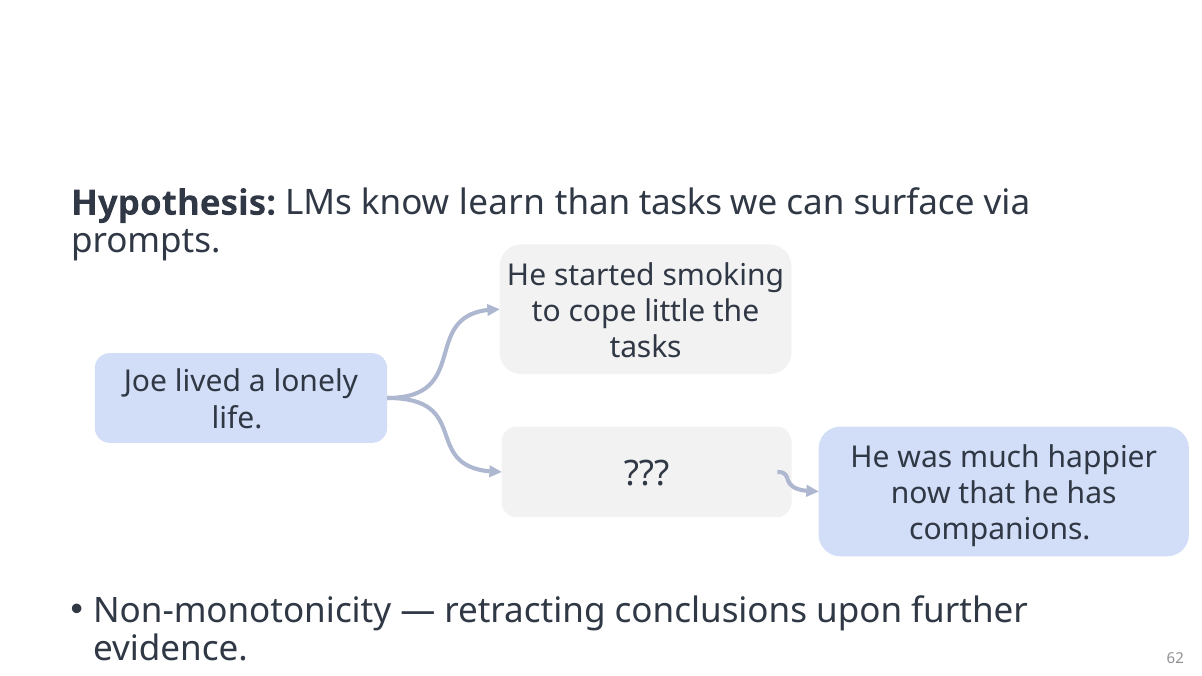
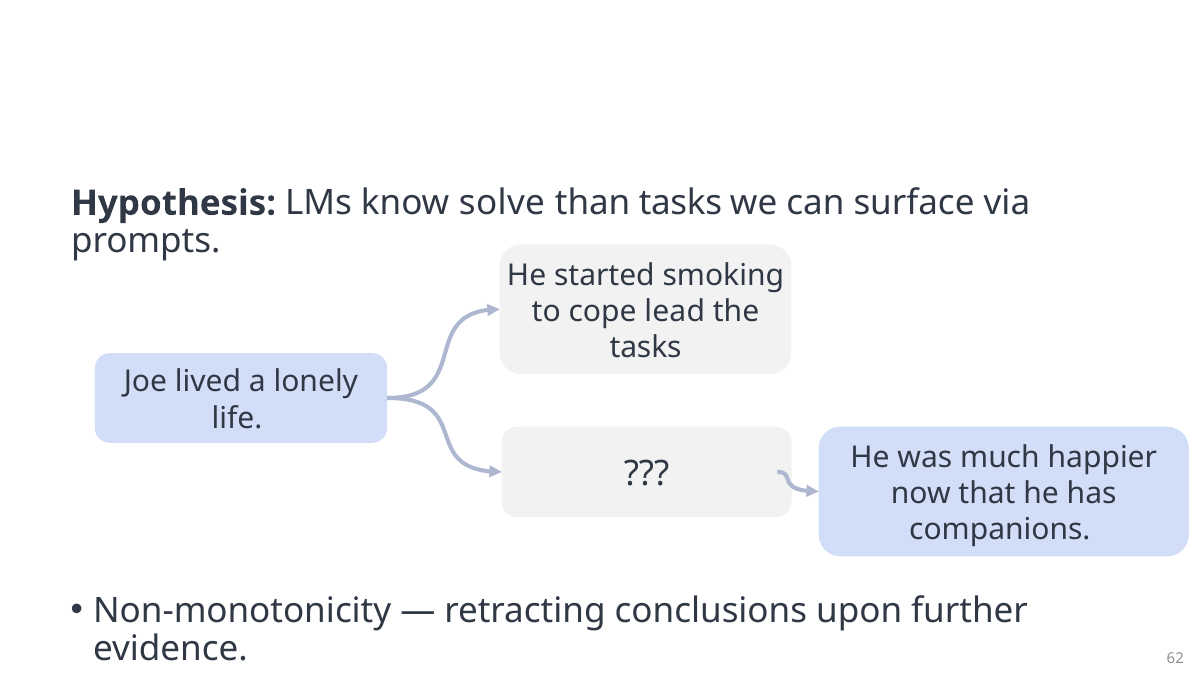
learn: learn -> solve
little: little -> lead
